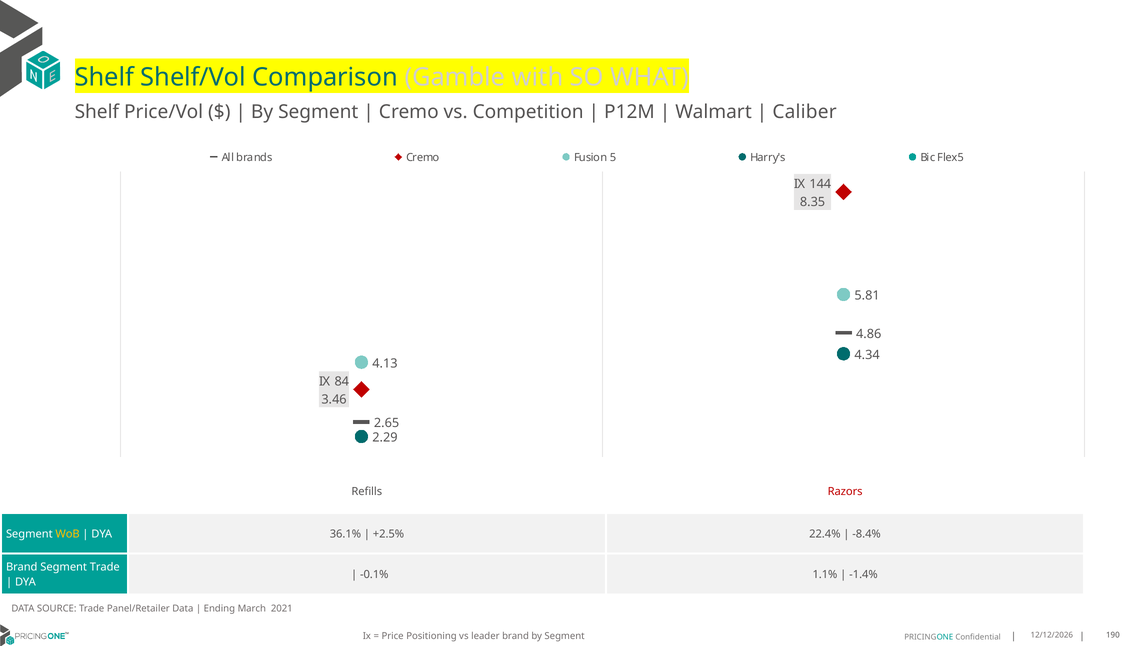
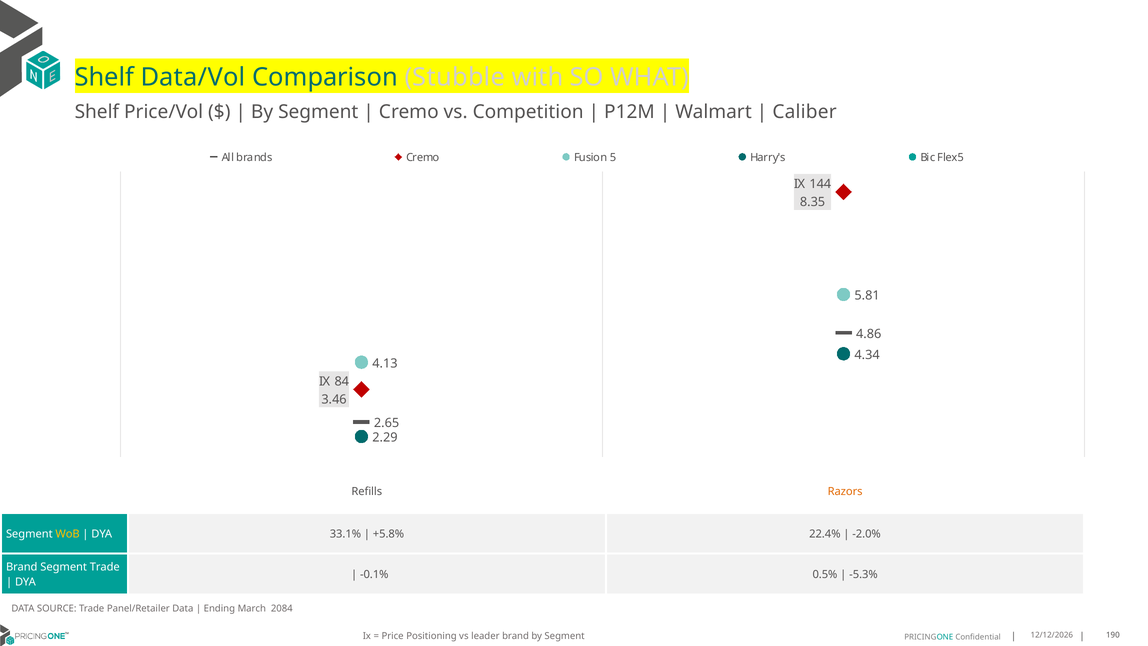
Shelf/Vol: Shelf/Vol -> Data/Vol
Gamble: Gamble -> Stubble
Razors colour: red -> orange
36.1%: 36.1% -> 33.1%
+2.5%: +2.5% -> +5.8%
-8.4%: -8.4% -> -2.0%
1.1%: 1.1% -> 0.5%
-1.4%: -1.4% -> -5.3%
2021: 2021 -> 2084
